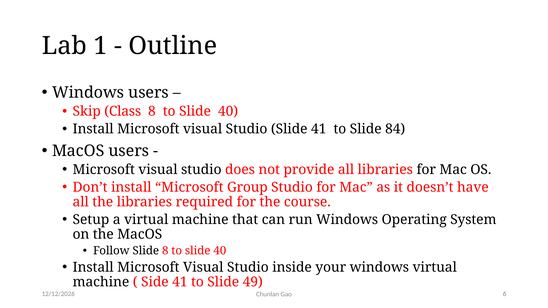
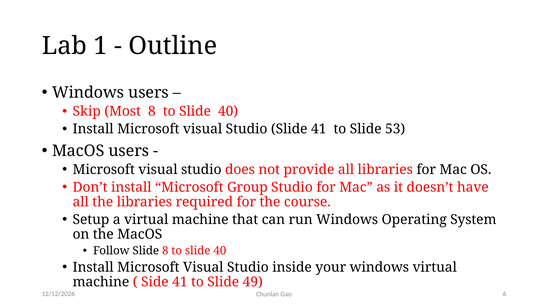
Class: Class -> Most
84: 84 -> 53
